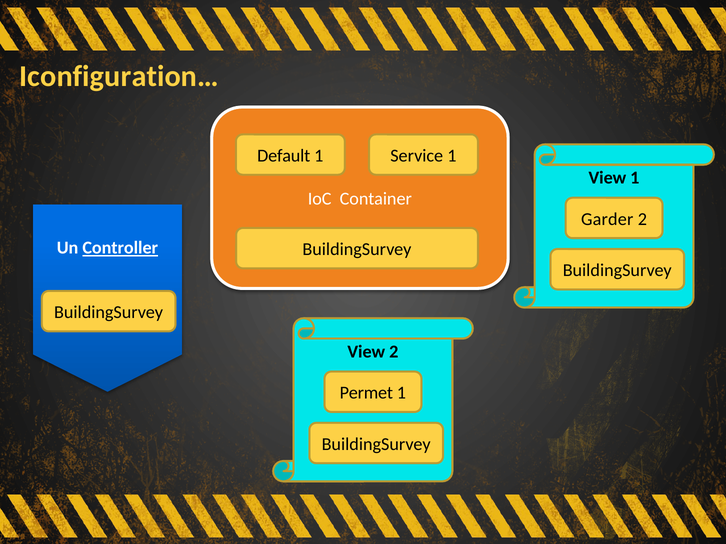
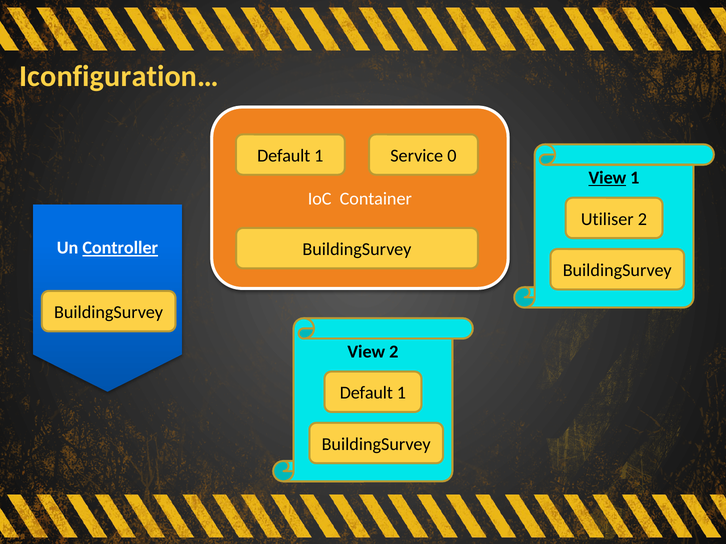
Service 1: 1 -> 0
View at (607, 178) underline: none -> present
Garder: Garder -> Utiliser
Permet at (366, 393): Permet -> Default
